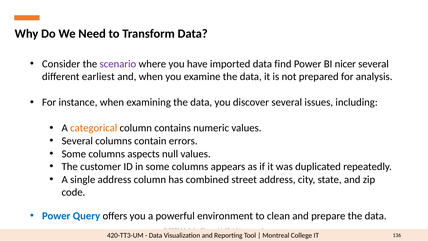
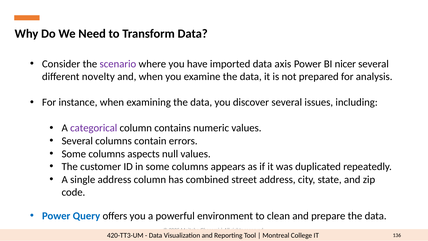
find: find -> axis
earliest: earliest -> novelty
categorical colour: orange -> purple
